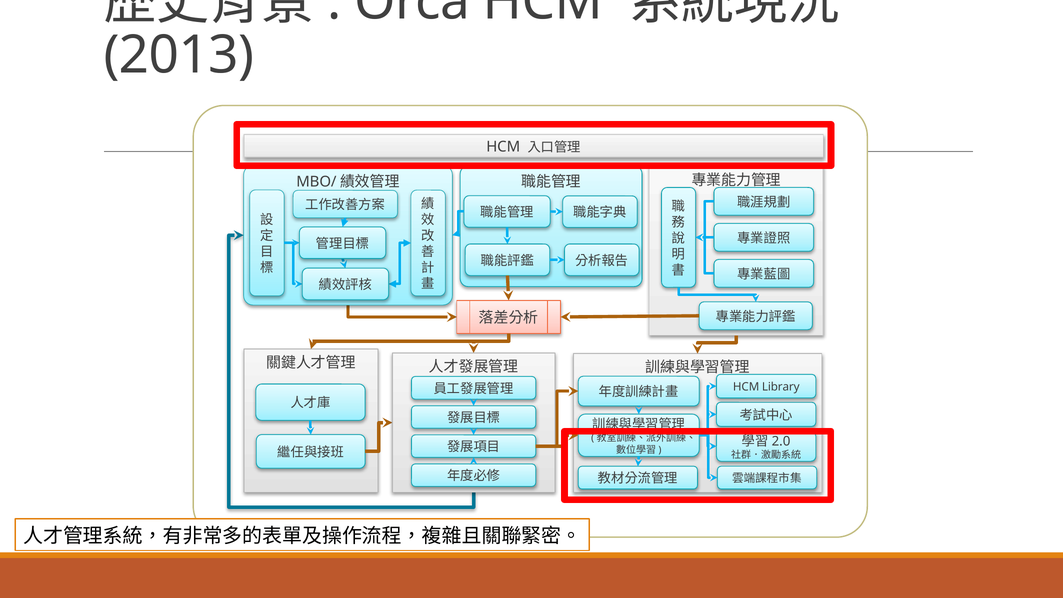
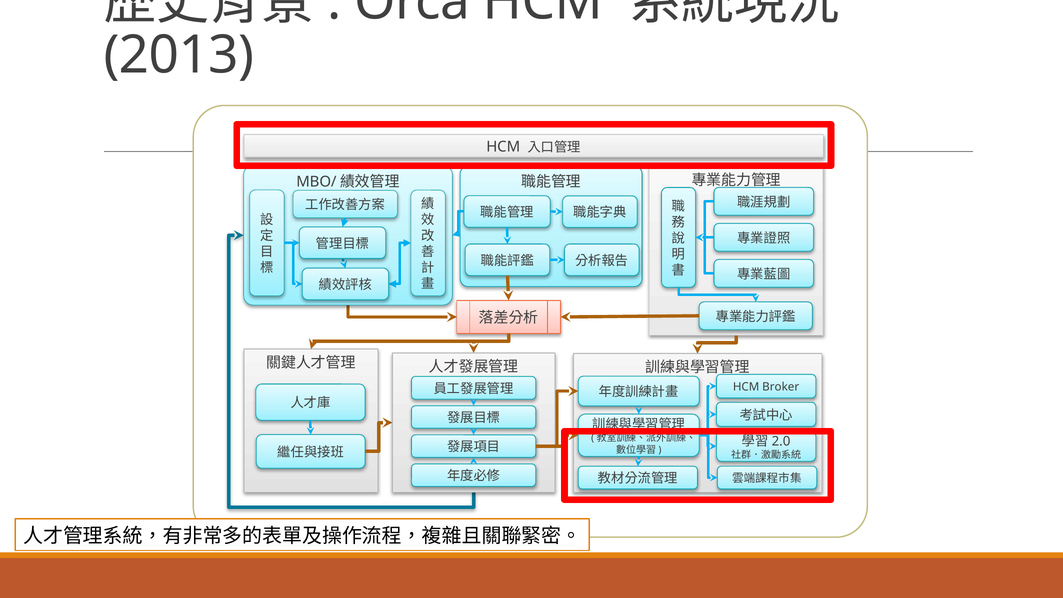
Library: Library -> Broker
